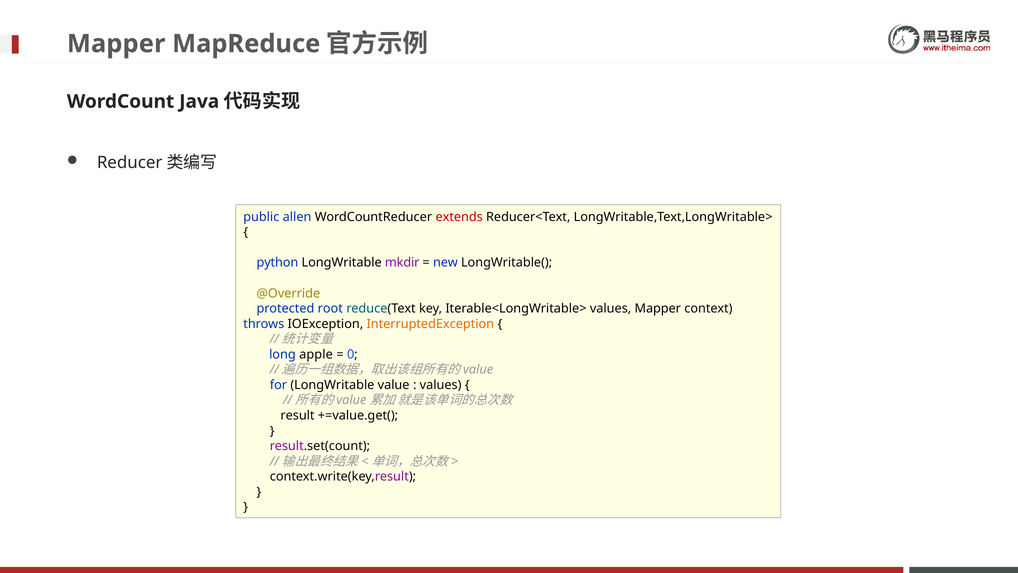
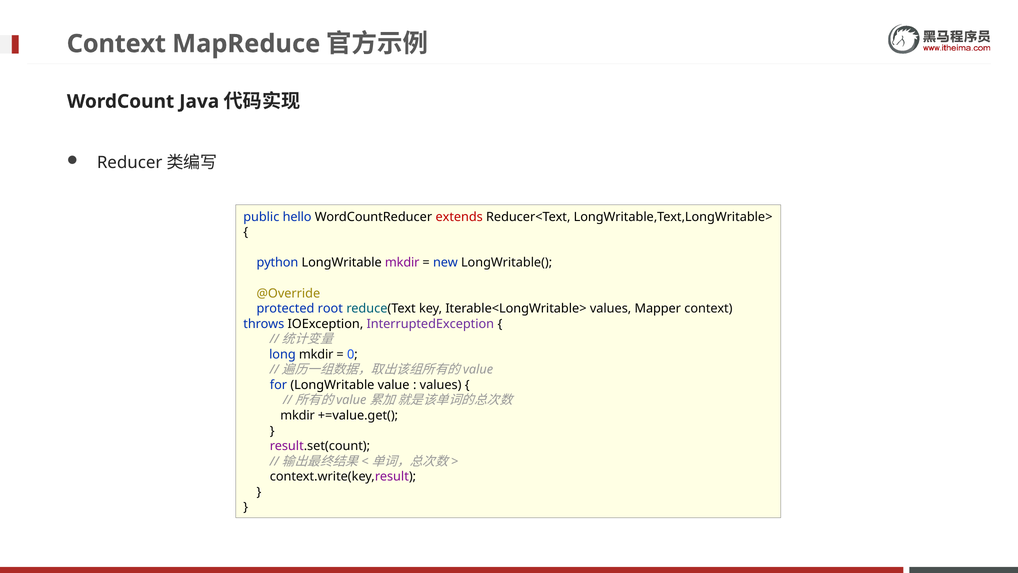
Mapper at (116, 44): Mapper -> Context
allen: allen -> hello
InterruptedException colour: orange -> purple
long apple: apple -> mkdir
result at (298, 415): result -> mkdir
